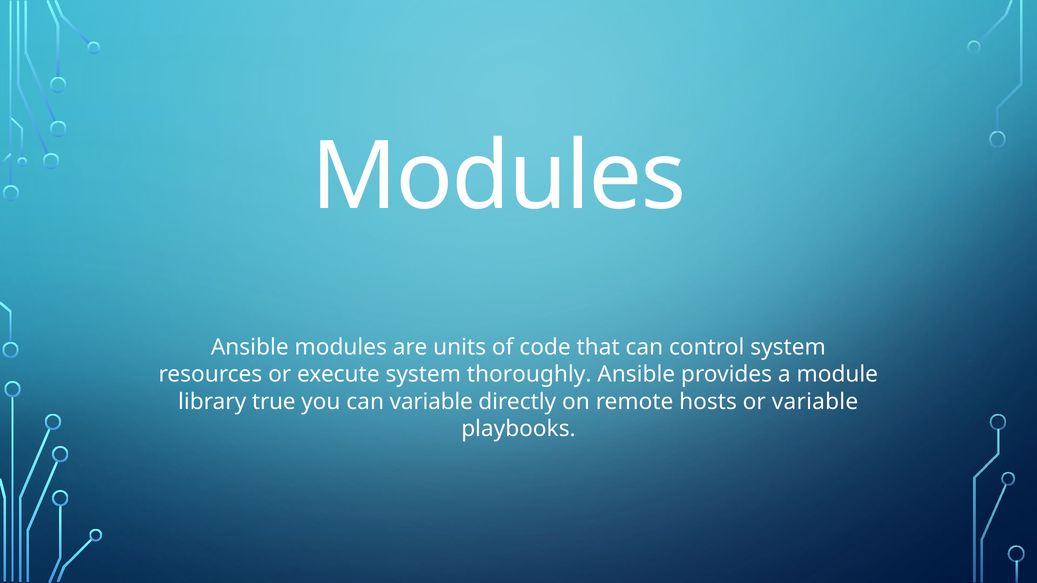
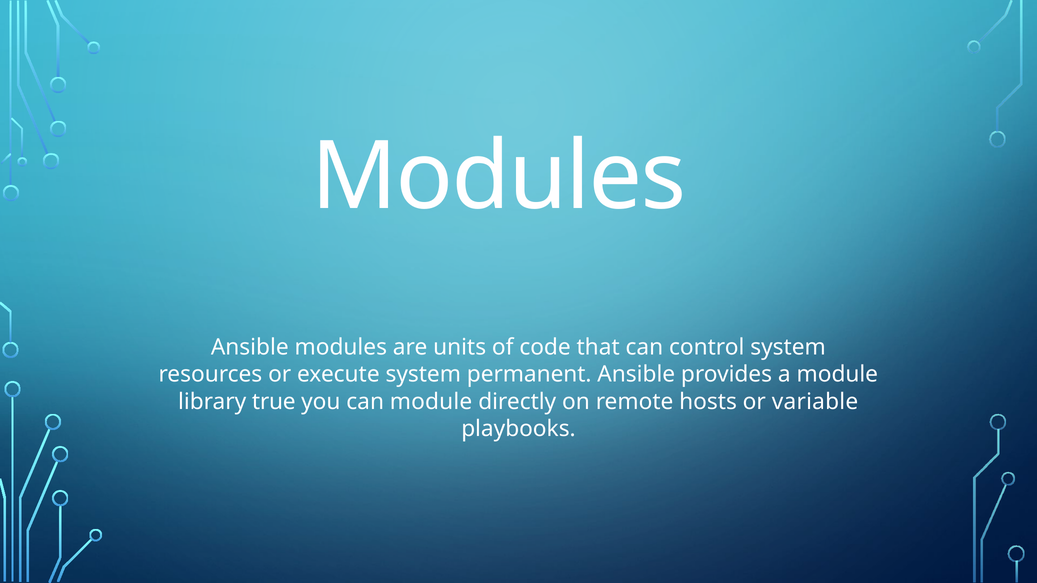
thoroughly: thoroughly -> permanent
can variable: variable -> module
